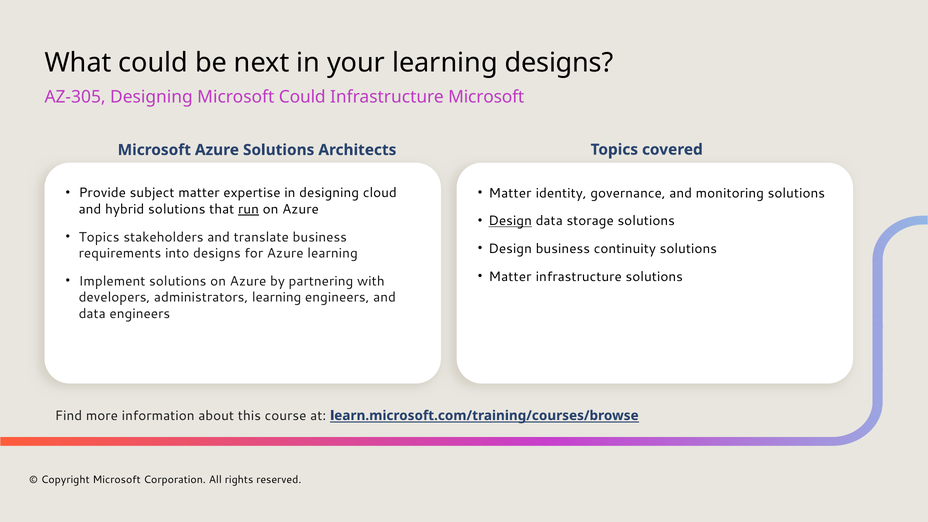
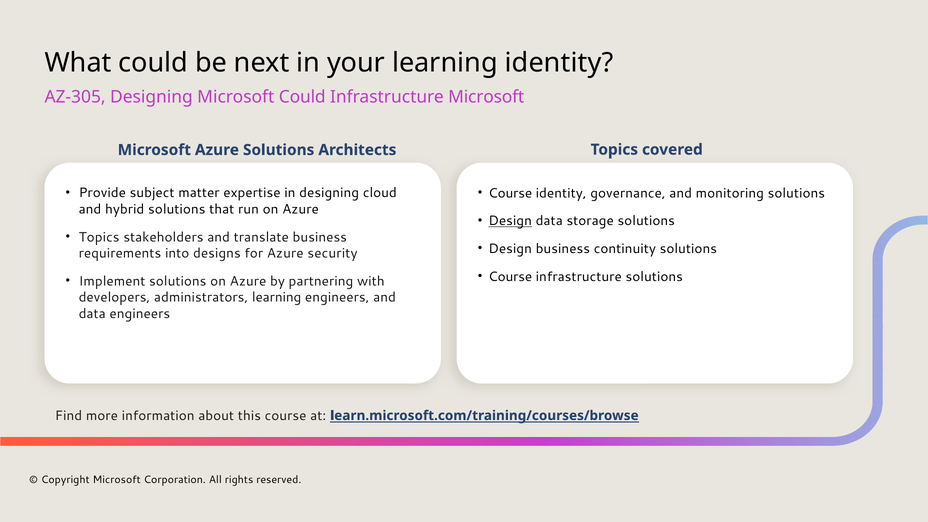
learning designs: designs -> identity
Matter at (510, 193): Matter -> Course
run underline: present -> none
Azure learning: learning -> security
Matter at (510, 277): Matter -> Course
